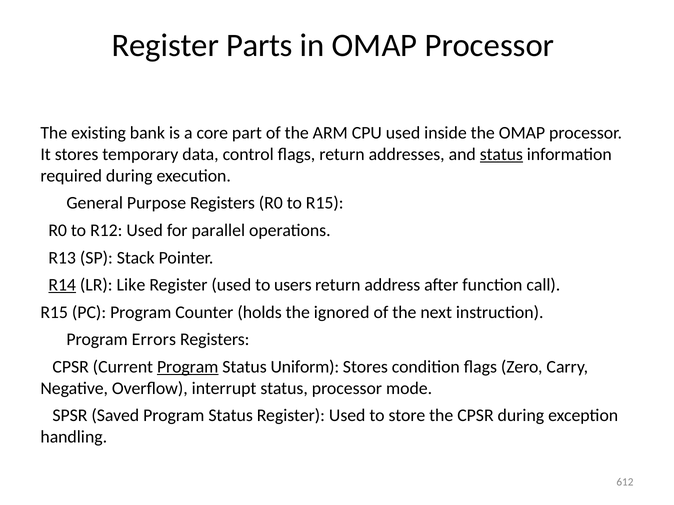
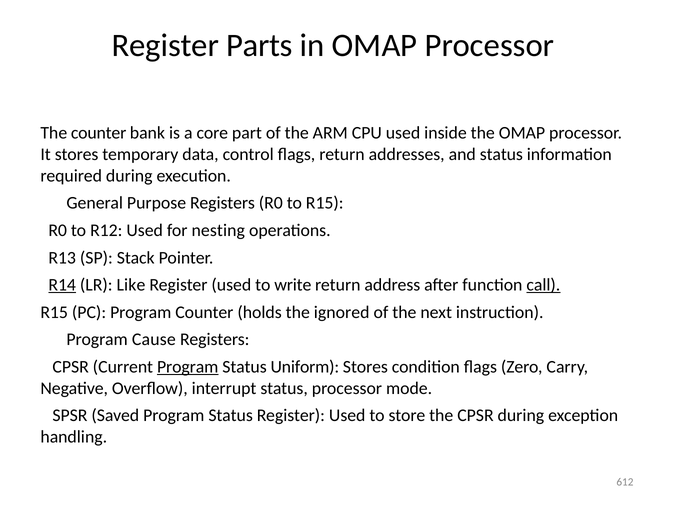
The existing: existing -> counter
status at (501, 155) underline: present -> none
parallel: parallel -> nesting
users: users -> write
call underline: none -> present
Errors: Errors -> Cause
